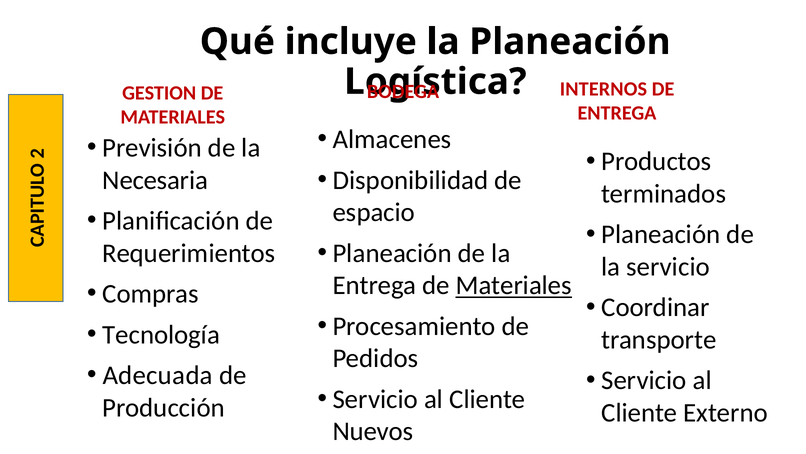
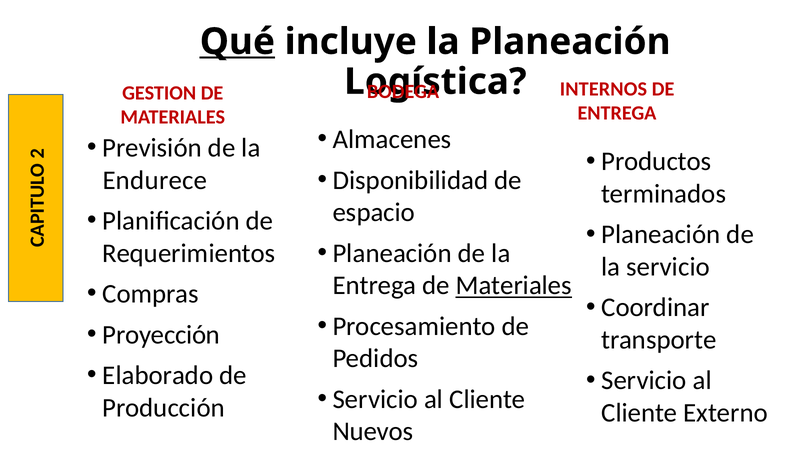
Qué underline: none -> present
Necesaria: Necesaria -> Endurece
Tecnología: Tecnología -> Proyección
Adecuada: Adecuada -> Elaborado
